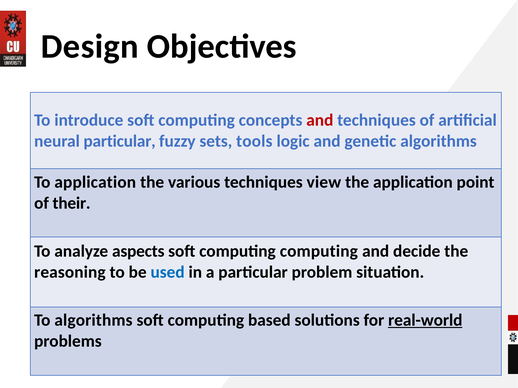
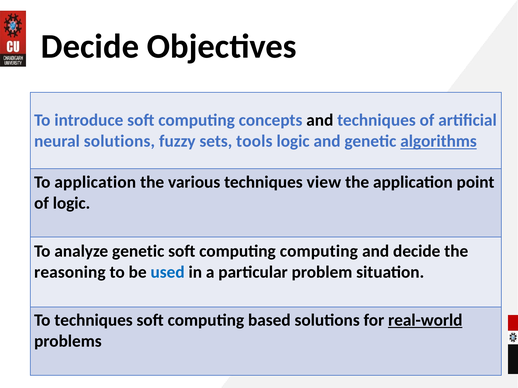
Design at (90, 46): Design -> Decide
and at (320, 120) colour: red -> black
neural particular: particular -> solutions
algorithms at (439, 141) underline: none -> present
of their: their -> logic
analyze aspects: aspects -> genetic
To algorithms: algorithms -> techniques
